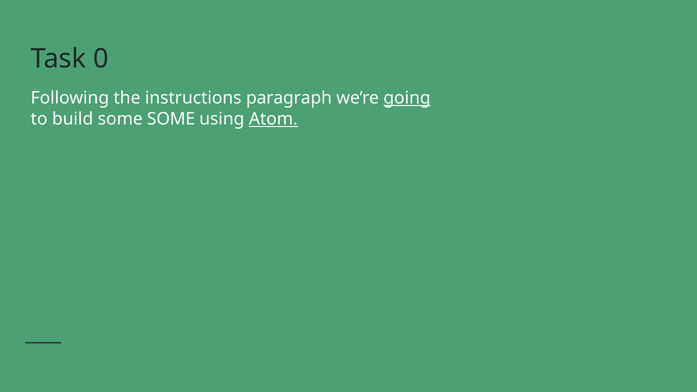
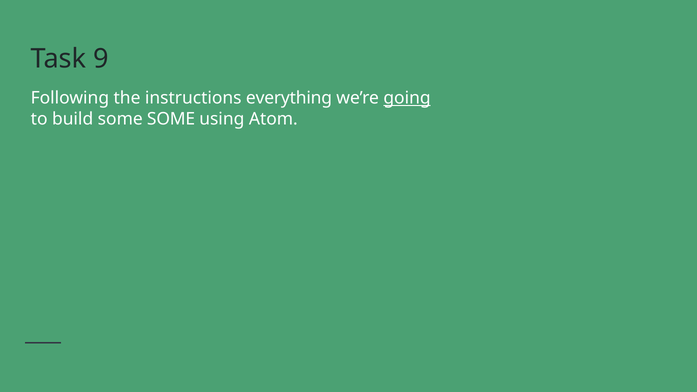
0: 0 -> 9
paragraph: paragraph -> everything
Atom underline: present -> none
